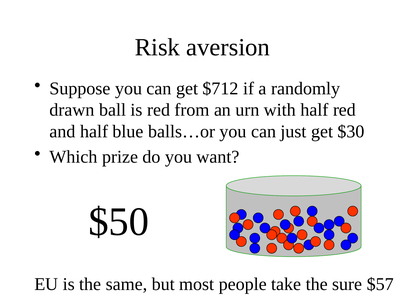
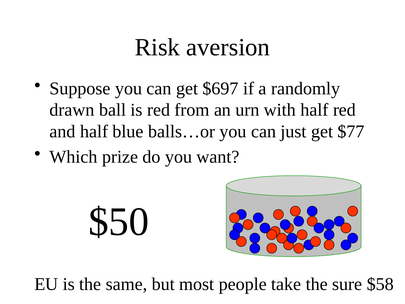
$712: $712 -> $697
$30: $30 -> $77
$57: $57 -> $58
